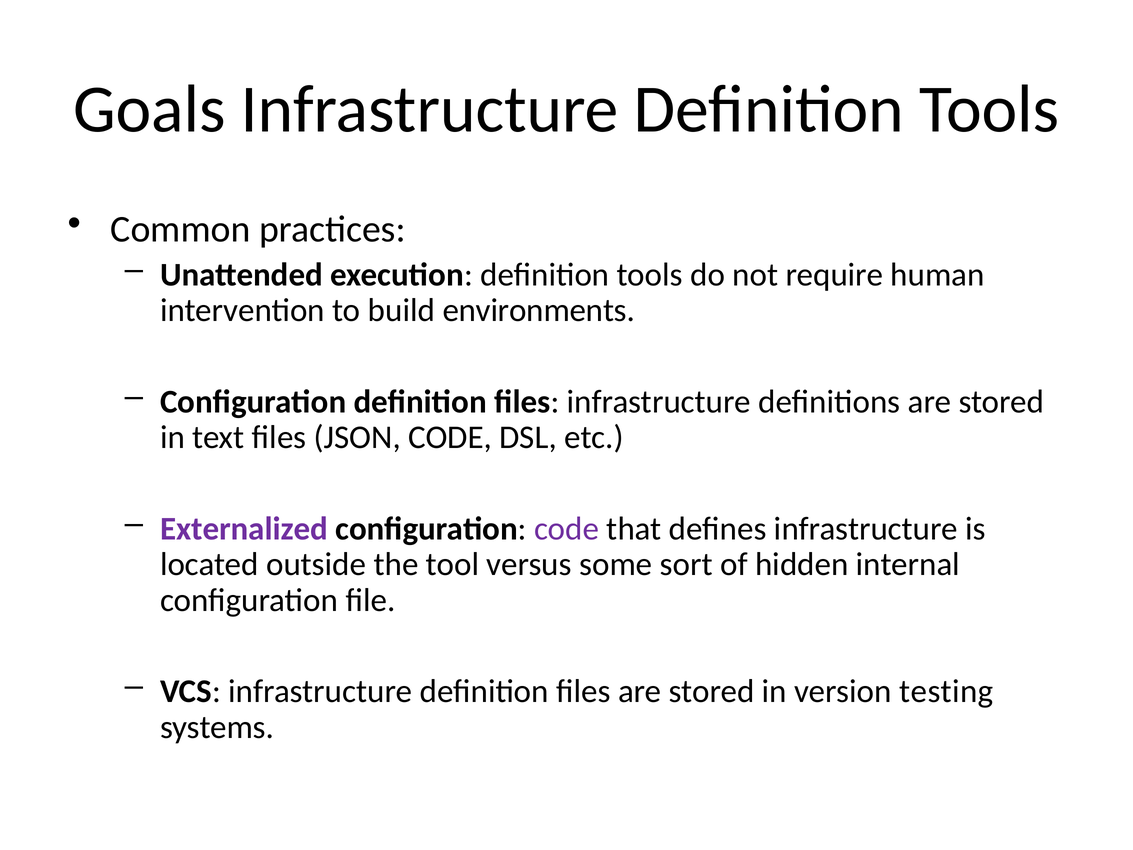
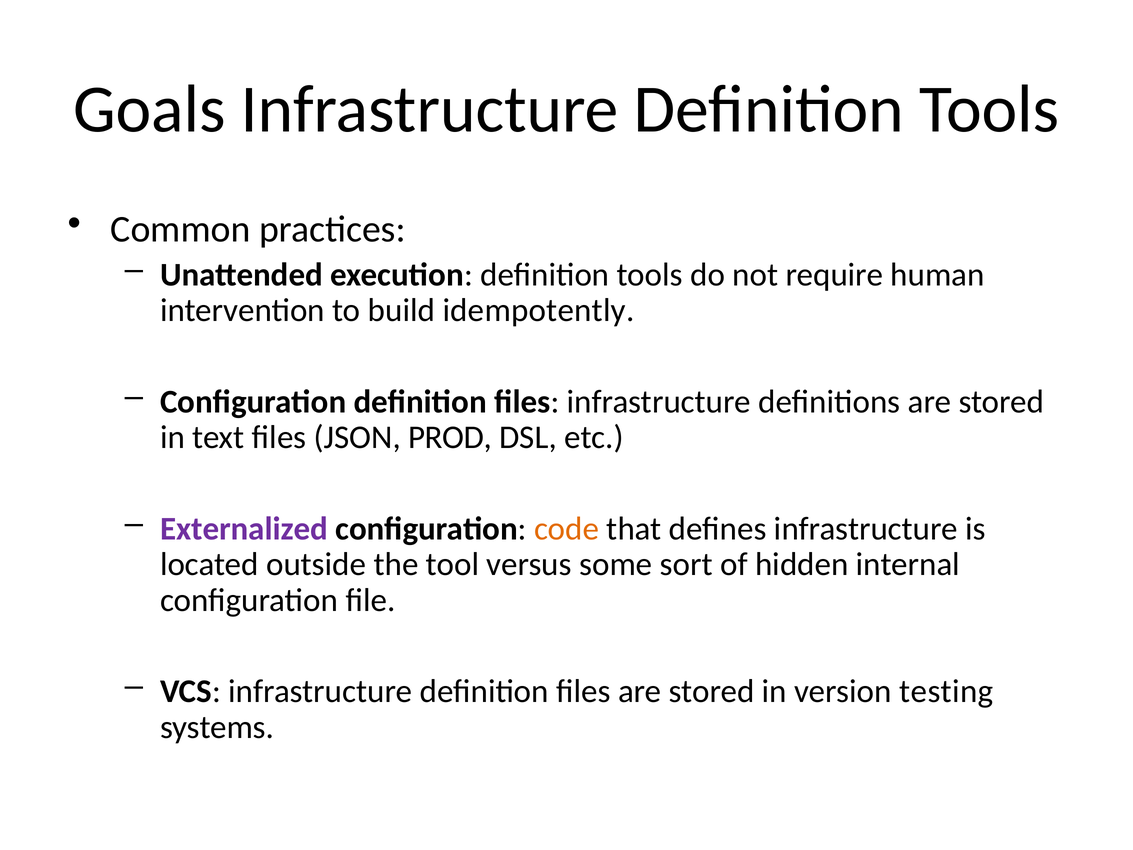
environments: environments -> idempotently
JSON CODE: CODE -> PROD
code at (567, 529) colour: purple -> orange
